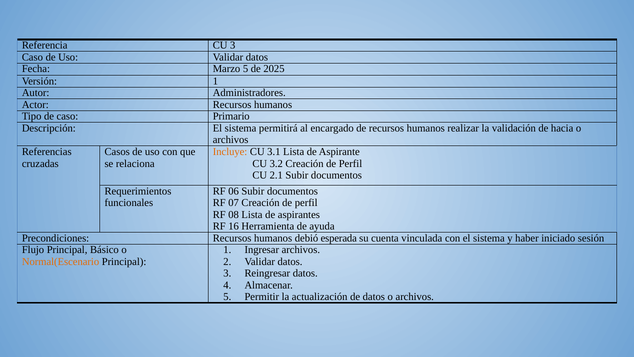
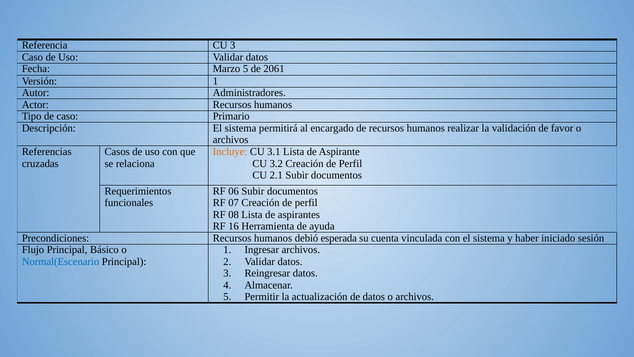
2025: 2025 -> 2061
hacia: hacia -> favor
Normal(Escenario colour: orange -> blue
